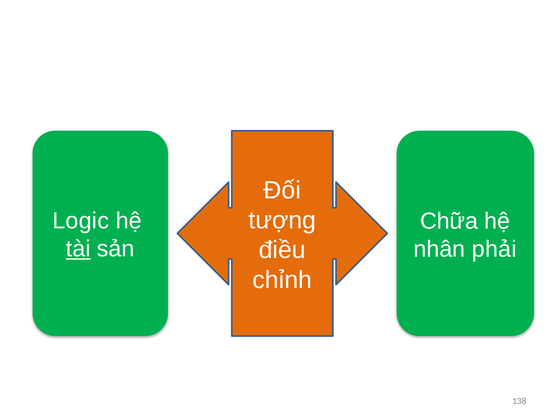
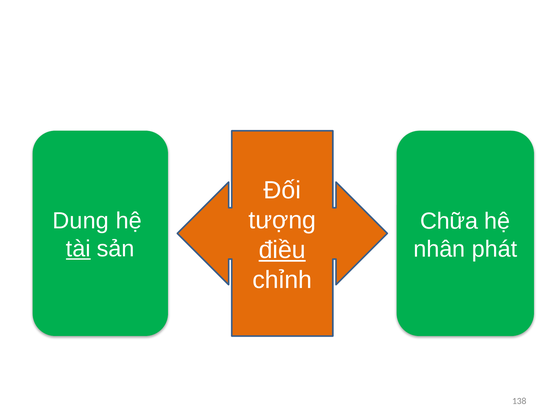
Logic: Logic -> Dung
phải: phải -> phát
điều underline: none -> present
